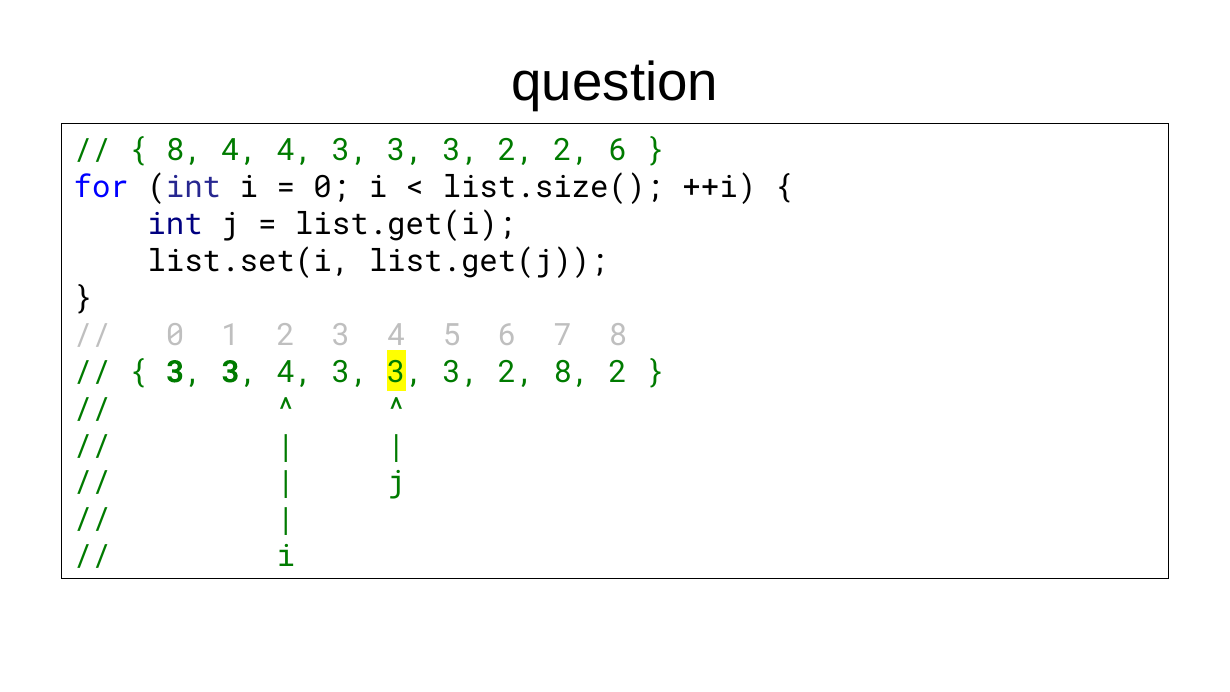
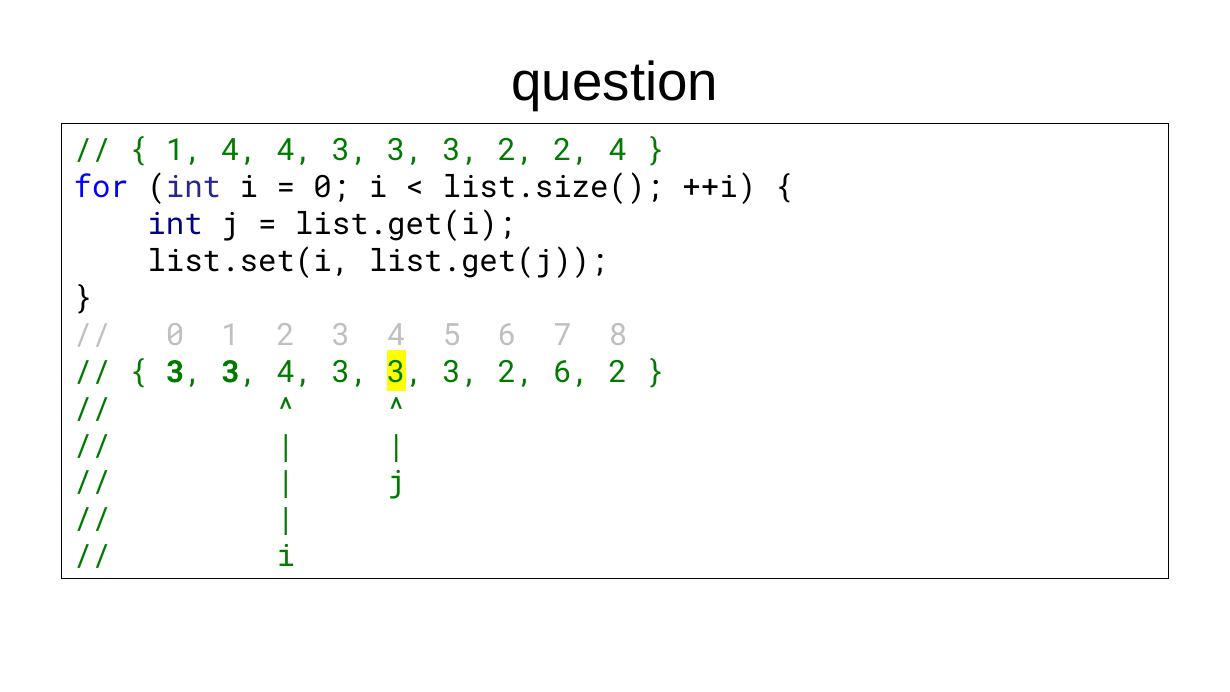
8 at (184, 151): 8 -> 1
2 6: 6 -> 4
2 8: 8 -> 6
